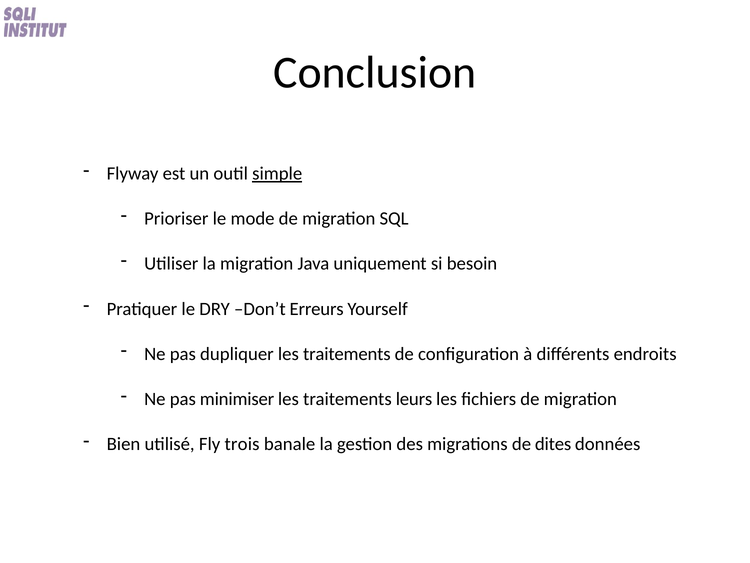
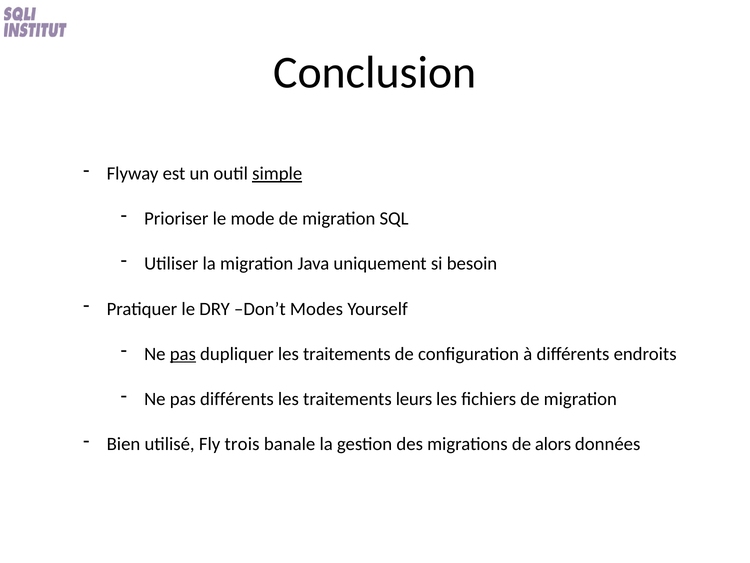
Erreurs: Erreurs -> Modes
pas at (183, 354) underline: none -> present
pas minimiser: minimiser -> différents
dites: dites -> alors
